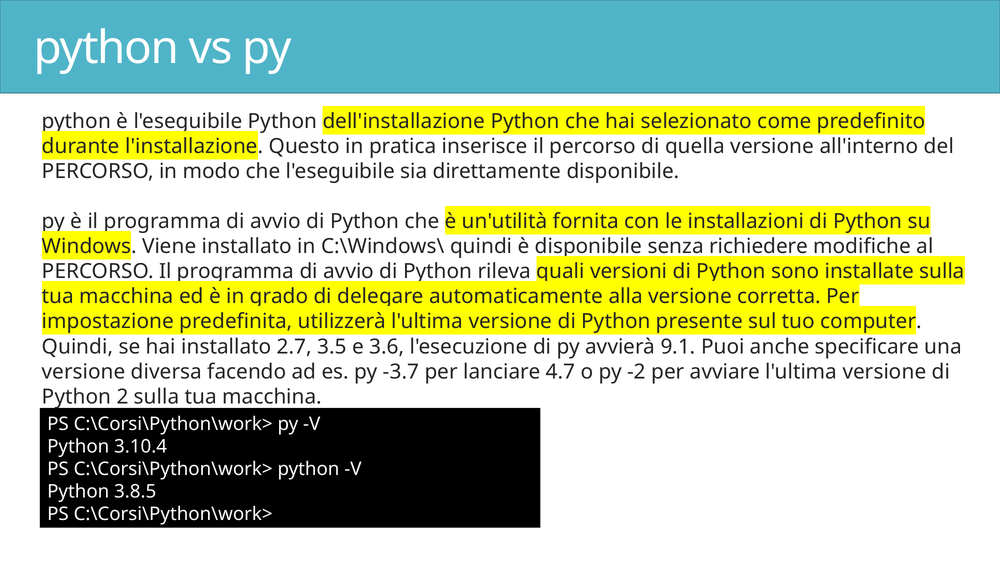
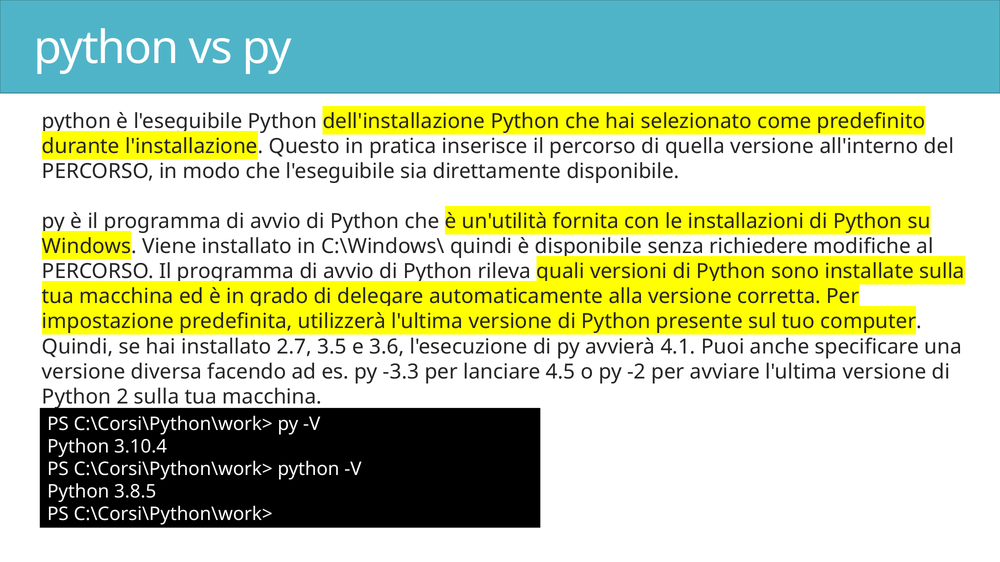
9.1: 9.1 -> 4.1
-3.7: -3.7 -> -3.3
4.7: 4.7 -> 4.5
